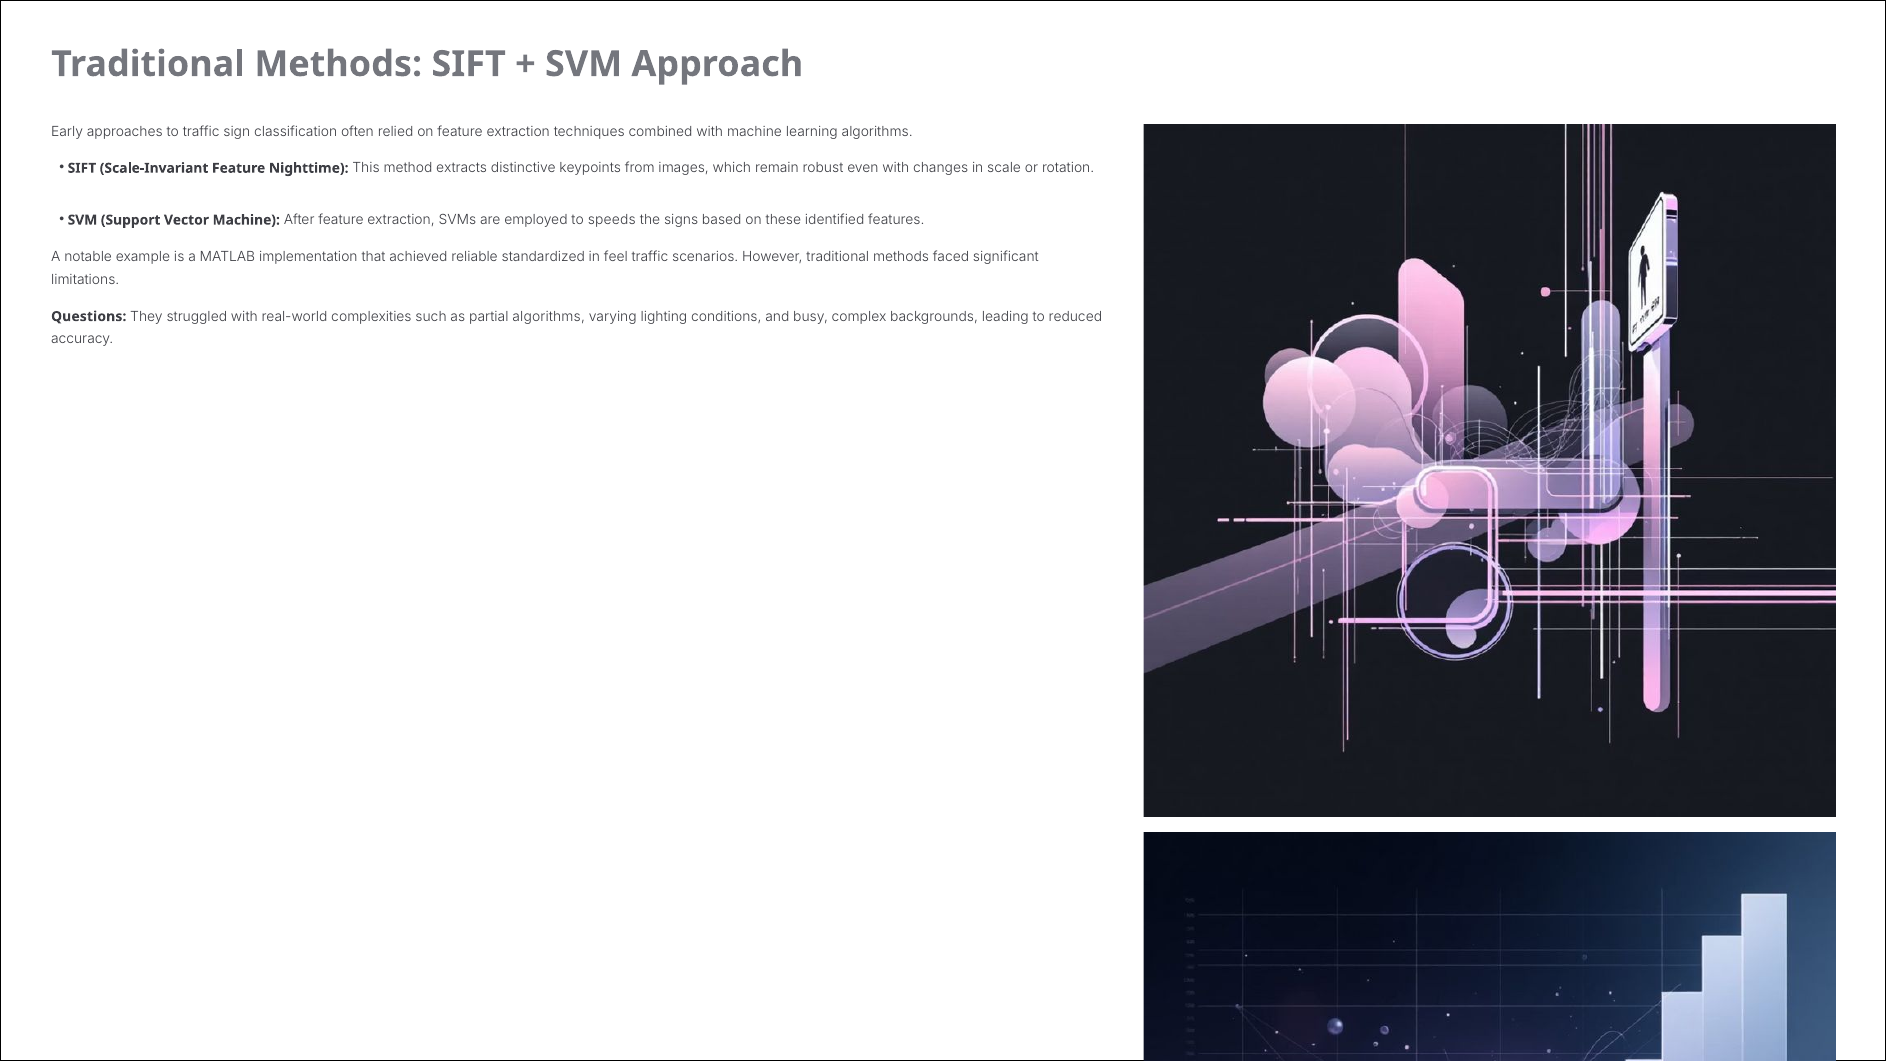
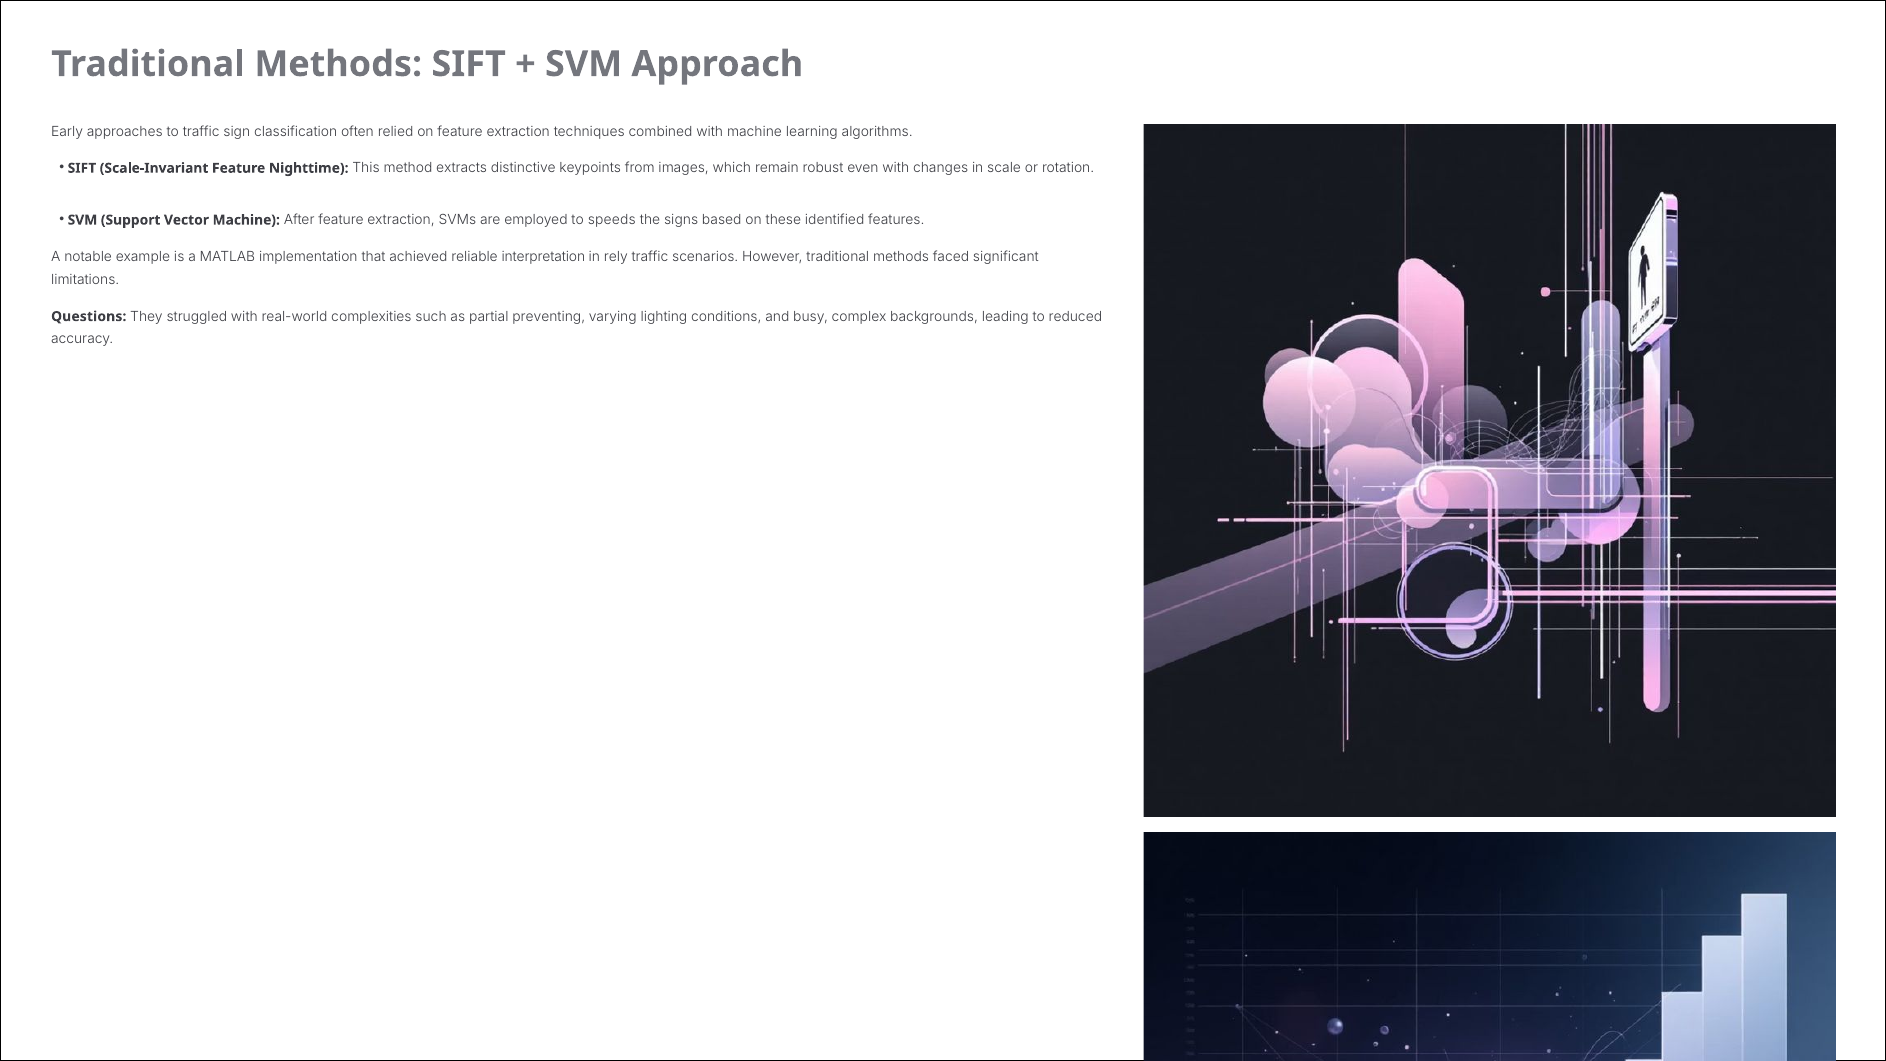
standardized: standardized -> interpretation
feel: feel -> rely
partial algorithms: algorithms -> preventing
